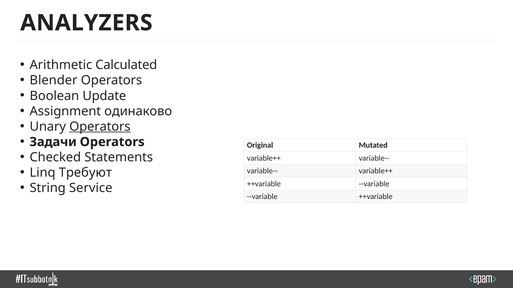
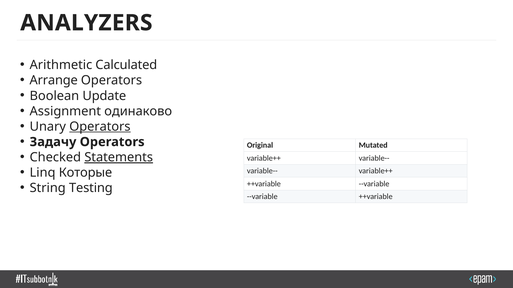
Blender: Blender -> Arrange
Задачи: Задачи -> Задачу
Statements underline: none -> present
Требуют: Требуют -> Которые
Service: Service -> Testing
